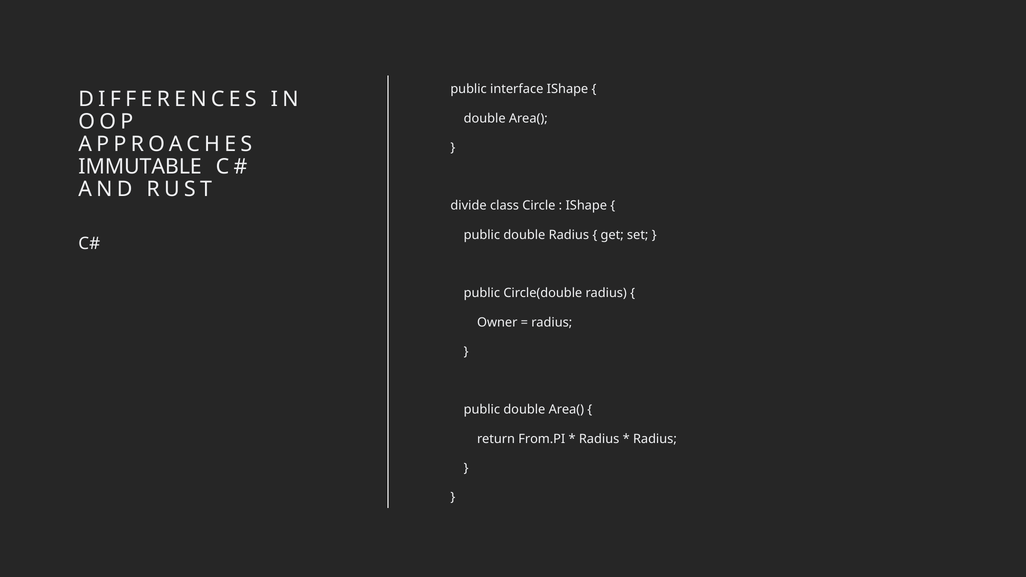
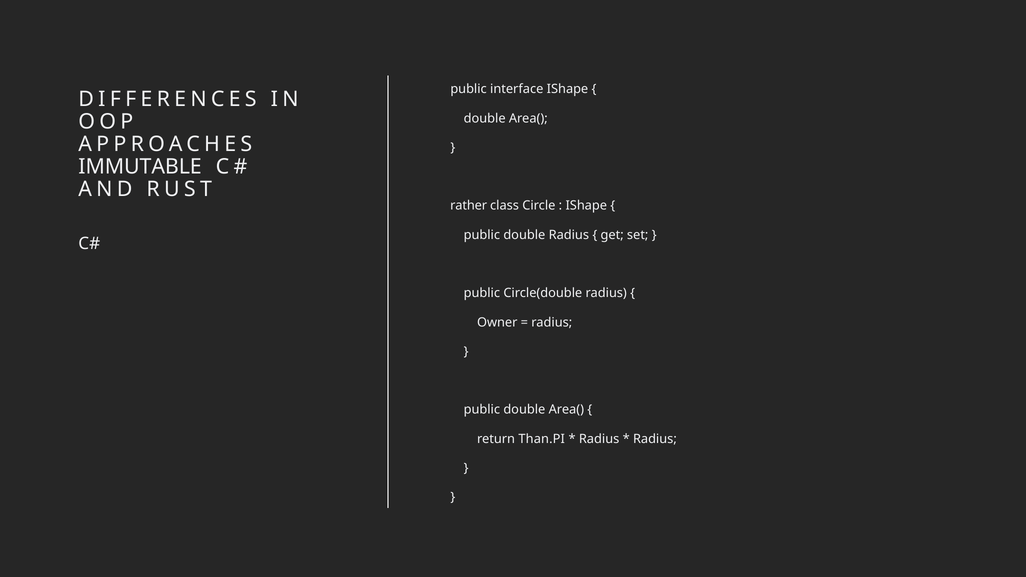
divide: divide -> rather
From.PI: From.PI -> Than.PI
